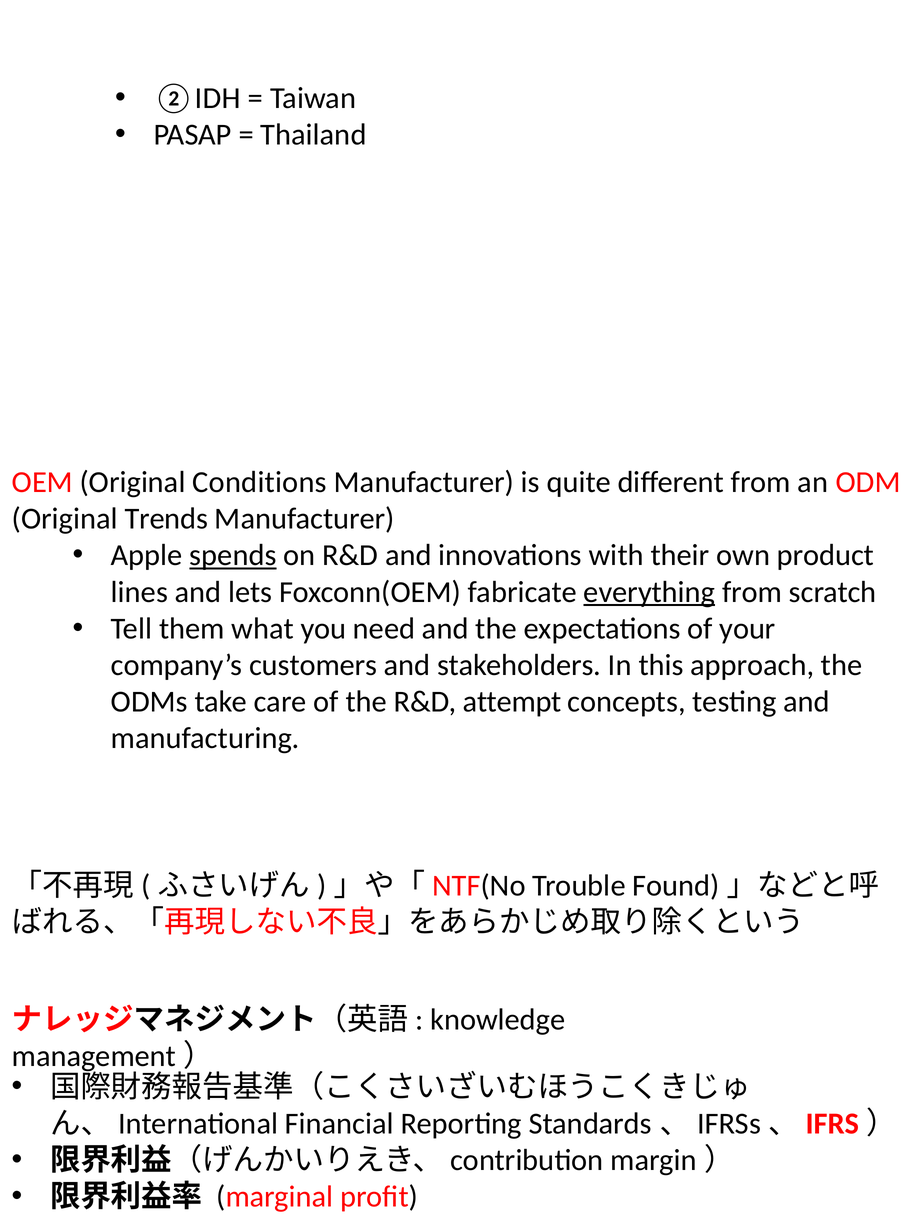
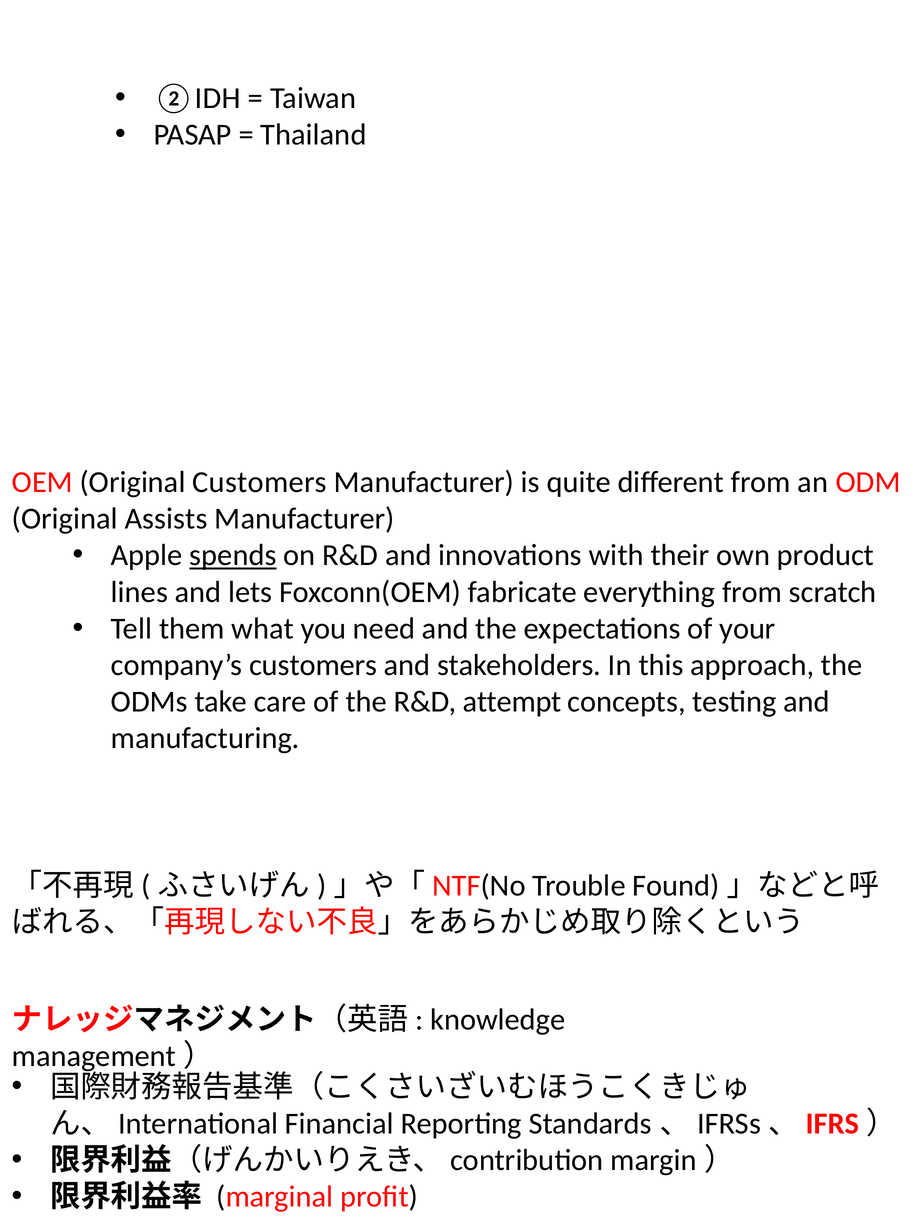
Original Conditions: Conditions -> Customers
Trends: Trends -> Assists
everything underline: present -> none
